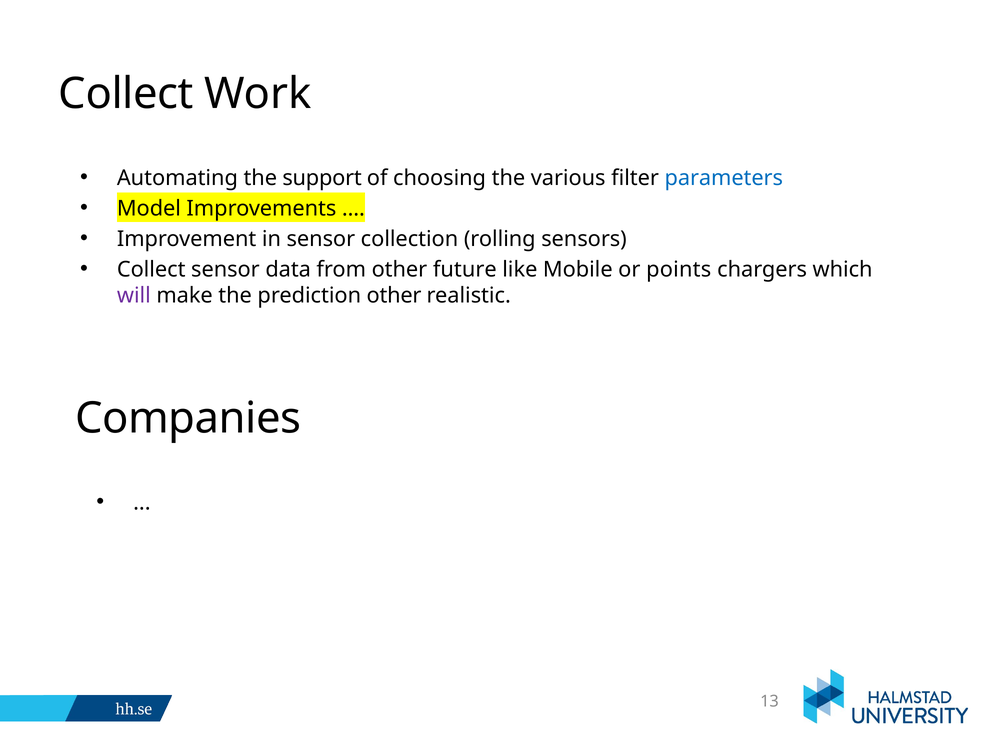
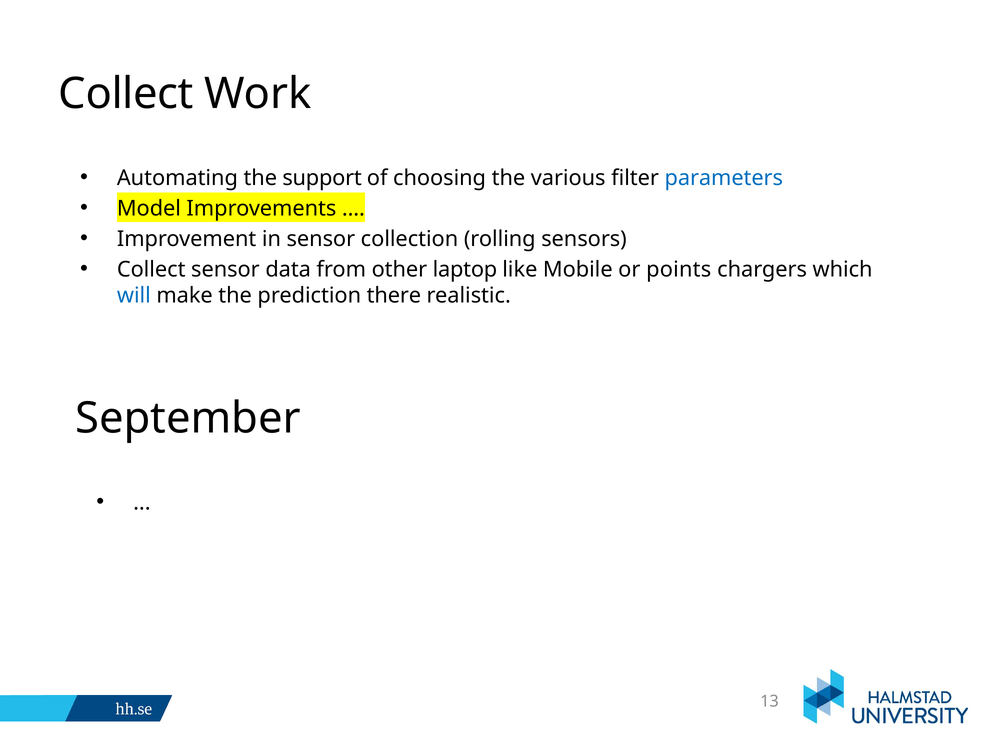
future: future -> laptop
will colour: purple -> blue
prediction other: other -> there
Companies: Companies -> September
